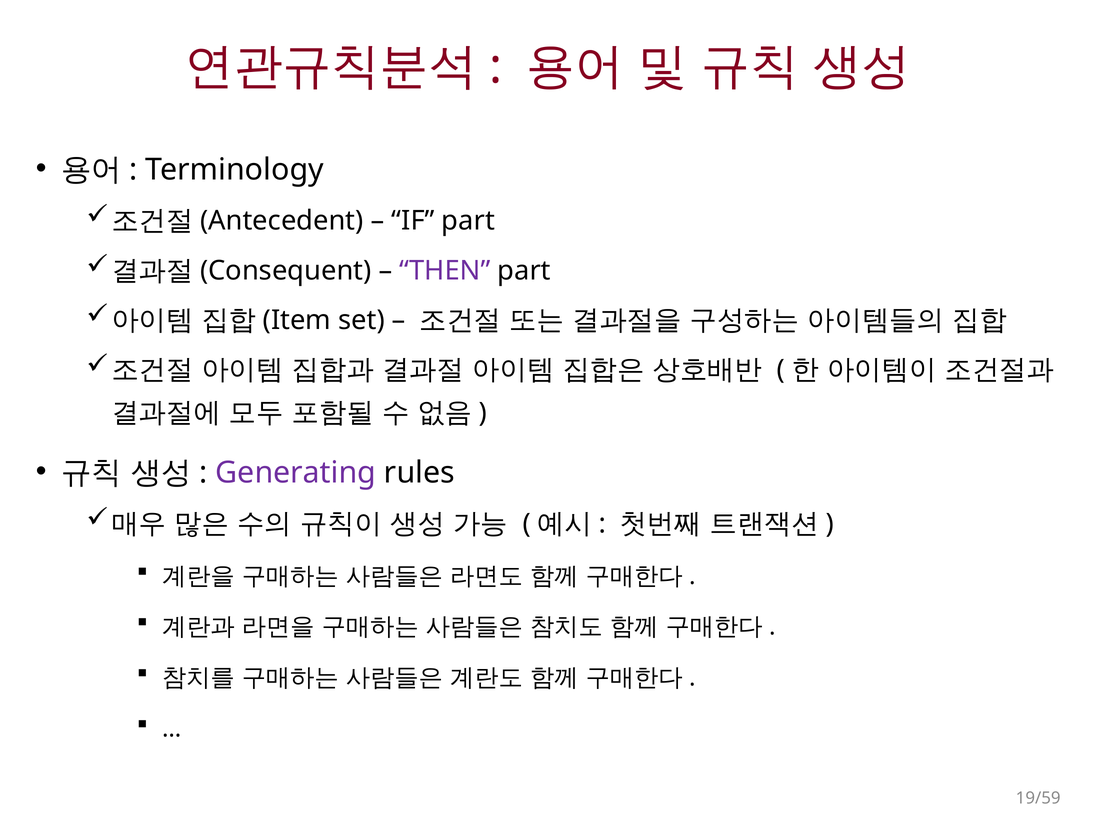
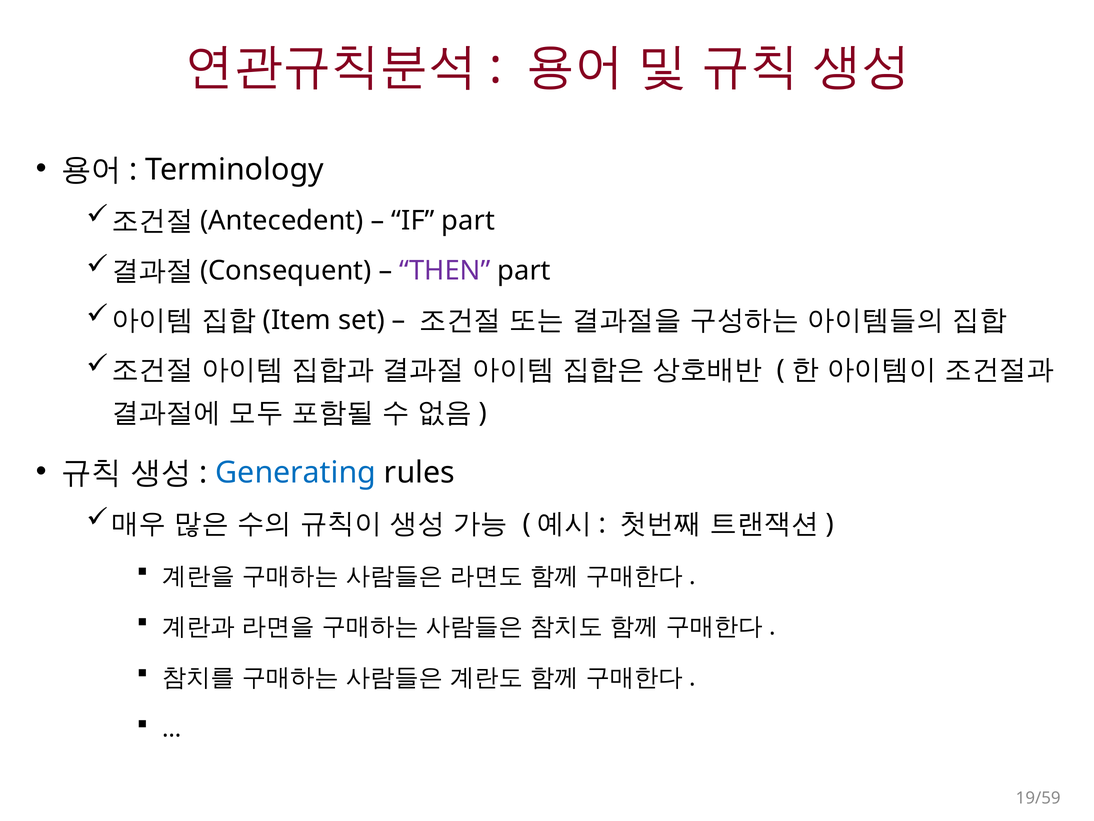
Generating colour: purple -> blue
